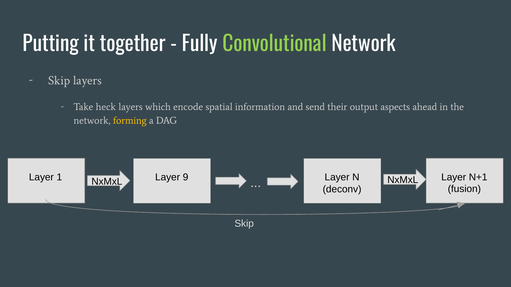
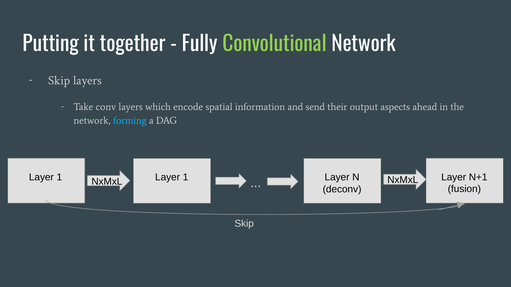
heck: heck -> conv
forming colour: yellow -> light blue
1 Layer 9: 9 -> 1
